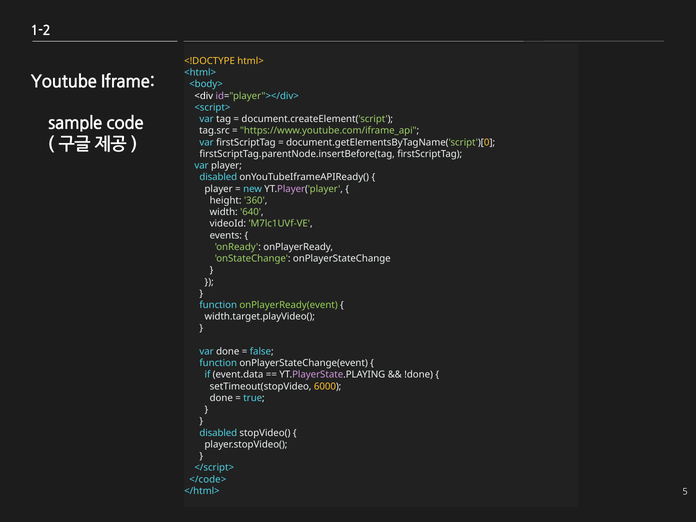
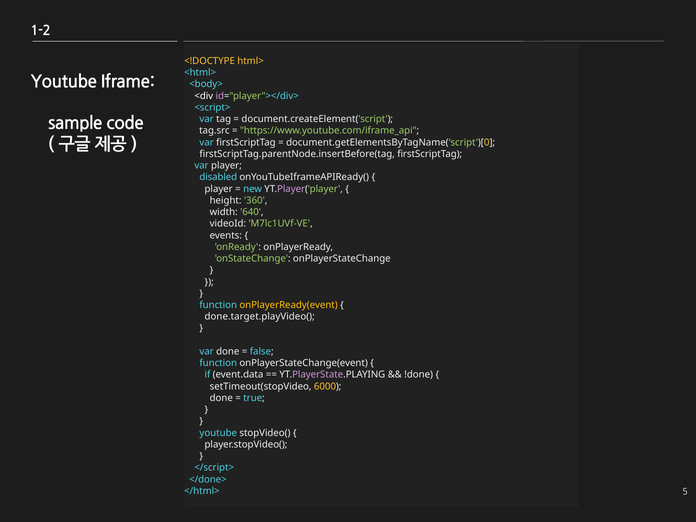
onPlayerReady(event colour: light green -> yellow
width.target.playVideo(: width.target.playVideo( -> done.target.playVideo(
disabled at (218, 433): disabled -> youtube
</code>: </code> -> </done>
